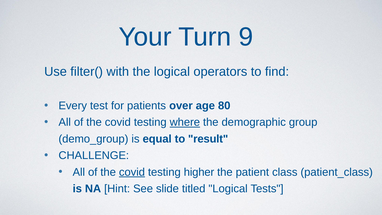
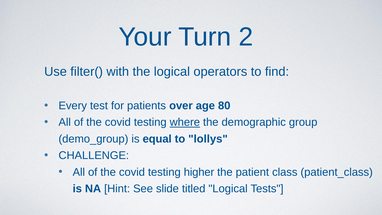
9: 9 -> 2
result: result -> lollys
covid at (132, 172) underline: present -> none
